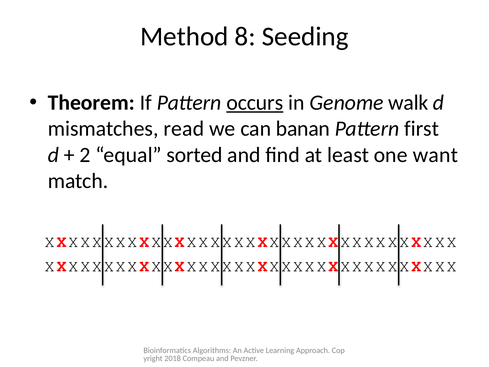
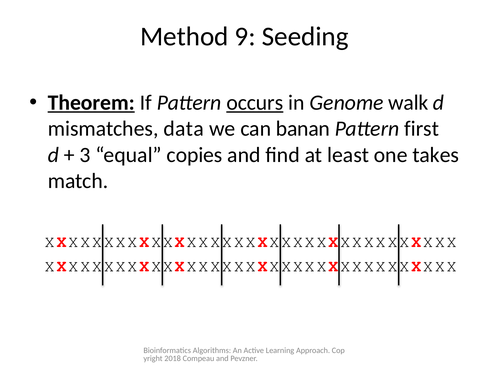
8: 8 -> 9
Theorem underline: none -> present
read: read -> data
2: 2 -> 3
sorted: sorted -> copies
want: want -> takes
